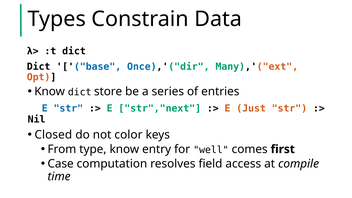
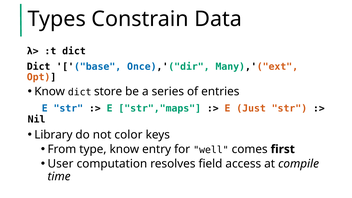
str","next: str","next -> str","maps
Closed: Closed -> Library
Case: Case -> User
